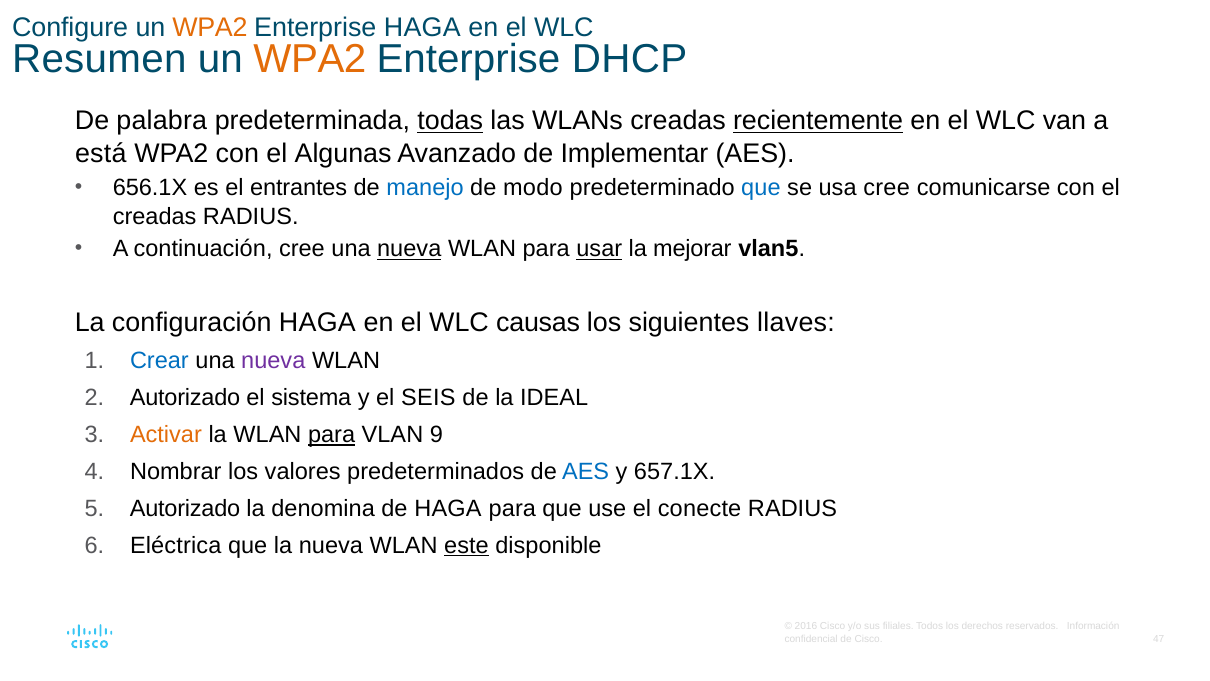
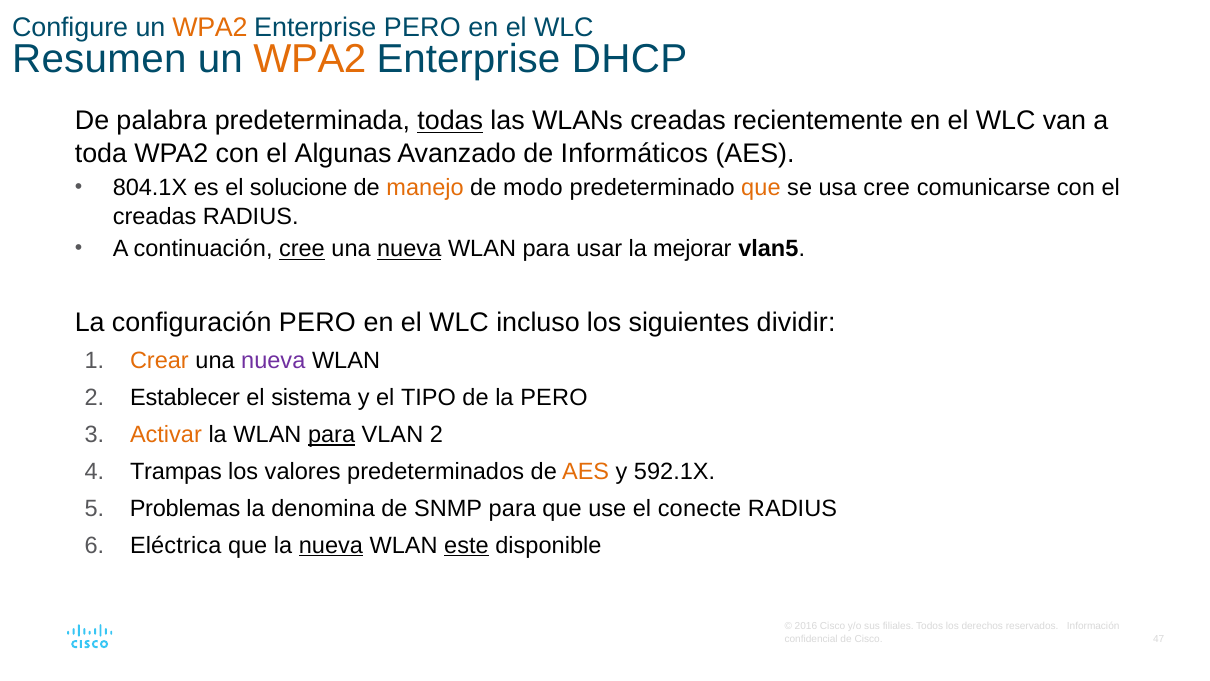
Enterprise HAGA: HAGA -> PERO
recientemente underline: present -> none
está: está -> toda
Implementar: Implementar -> Informáticos
656.1X: 656.1X -> 804.1X
entrantes: entrantes -> solucione
manejo colour: blue -> orange
que at (761, 188) colour: blue -> orange
cree at (302, 249) underline: none -> present
usar underline: present -> none
configuración HAGA: HAGA -> PERO
causas: causas -> incluso
llaves: llaves -> dividir
Crear colour: blue -> orange
Autorizado at (185, 398): Autorizado -> Establecer
SEIS: SEIS -> TIPO
la IDEAL: IDEAL -> PERO
VLAN 9: 9 -> 2
Nombrar: Nombrar -> Trampas
AES at (586, 471) colour: blue -> orange
657.1X: 657.1X -> 592.1X
5 Autorizado: Autorizado -> Problemas
de HAGA: HAGA -> SNMP
nueva at (331, 545) underline: none -> present
